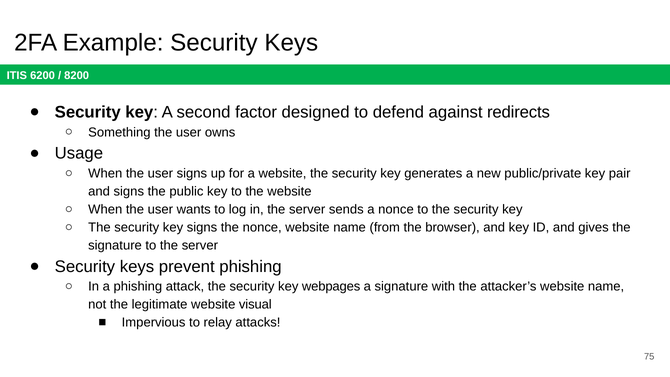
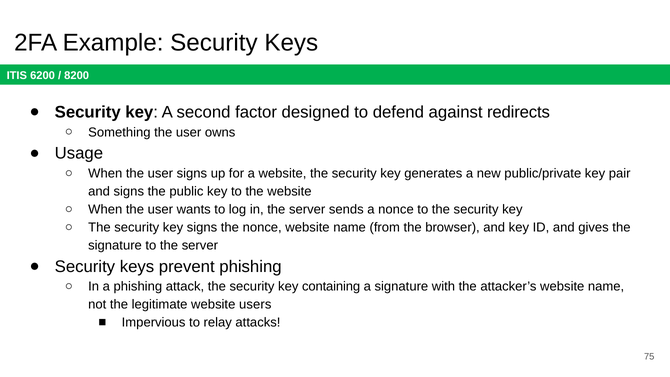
webpages: webpages -> containing
visual: visual -> users
